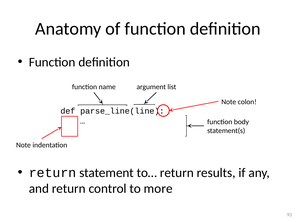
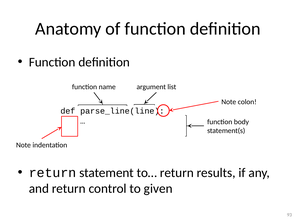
more: more -> given
